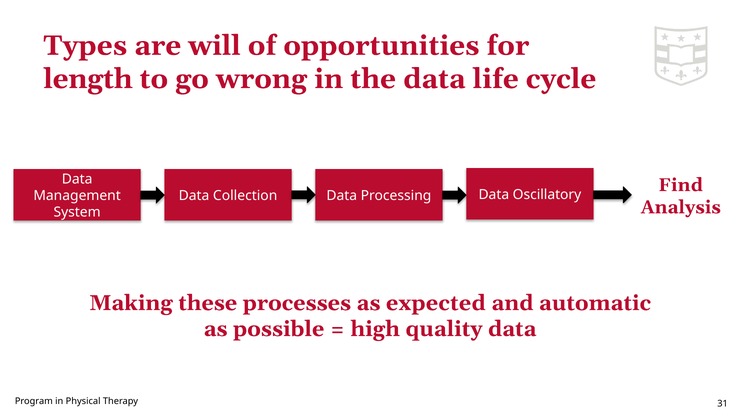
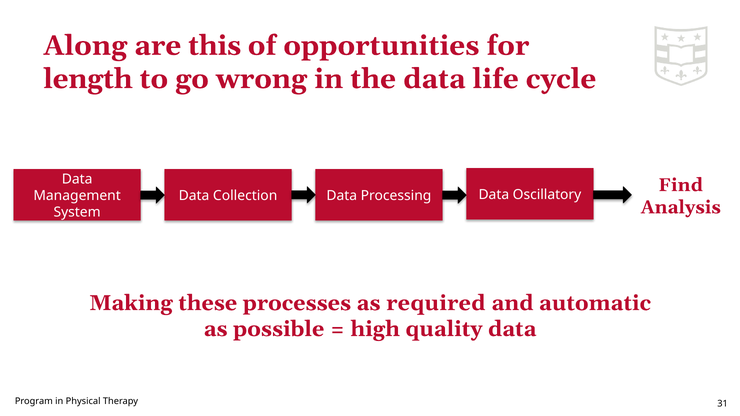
Types: Types -> Along
will: will -> this
expected: expected -> required
